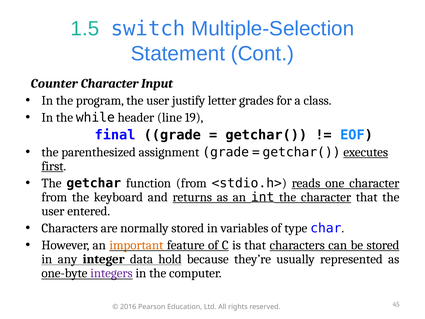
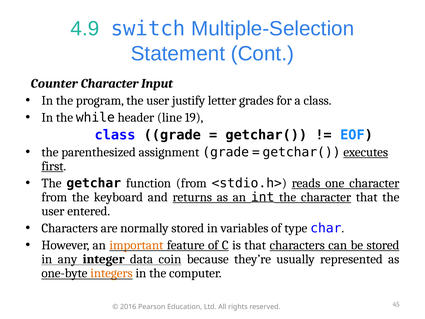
1.5: 1.5 -> 4.9
final at (115, 135): final -> class
hold: hold -> coin
integers colour: purple -> orange
